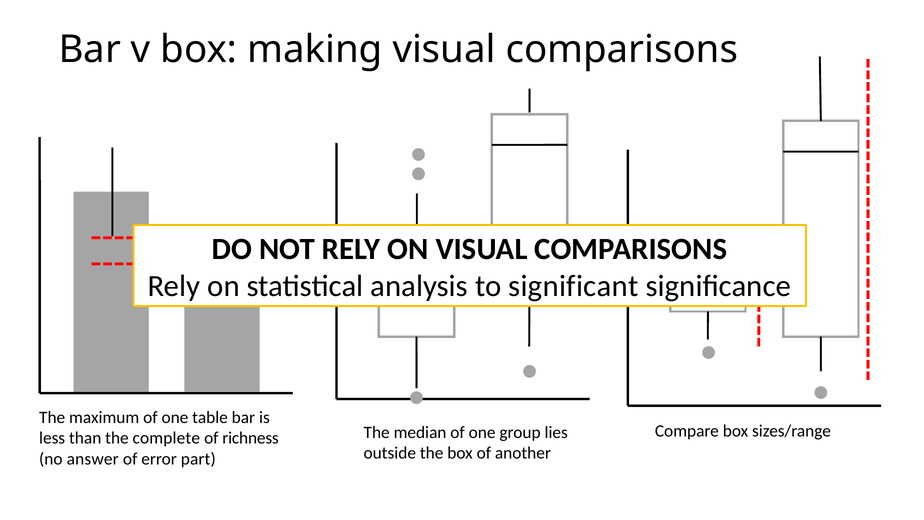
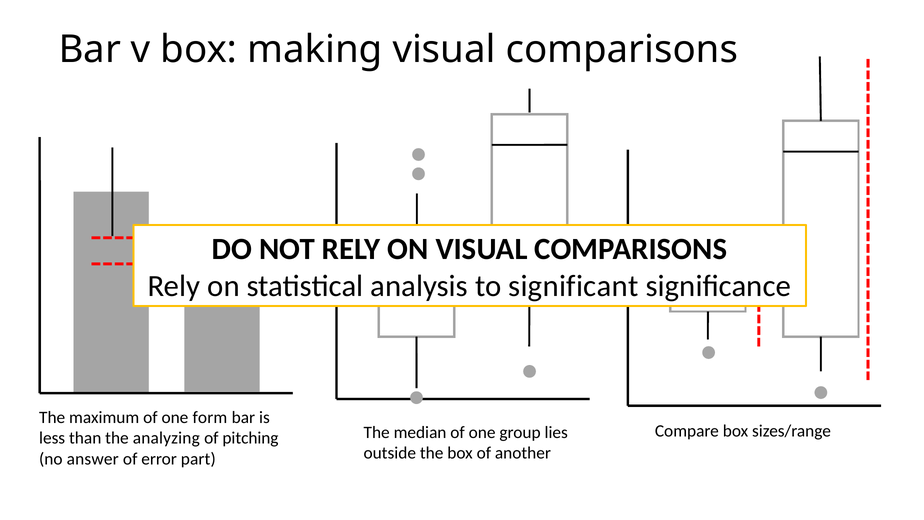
table: table -> form
complete: complete -> analyzing
richness: richness -> pitching
